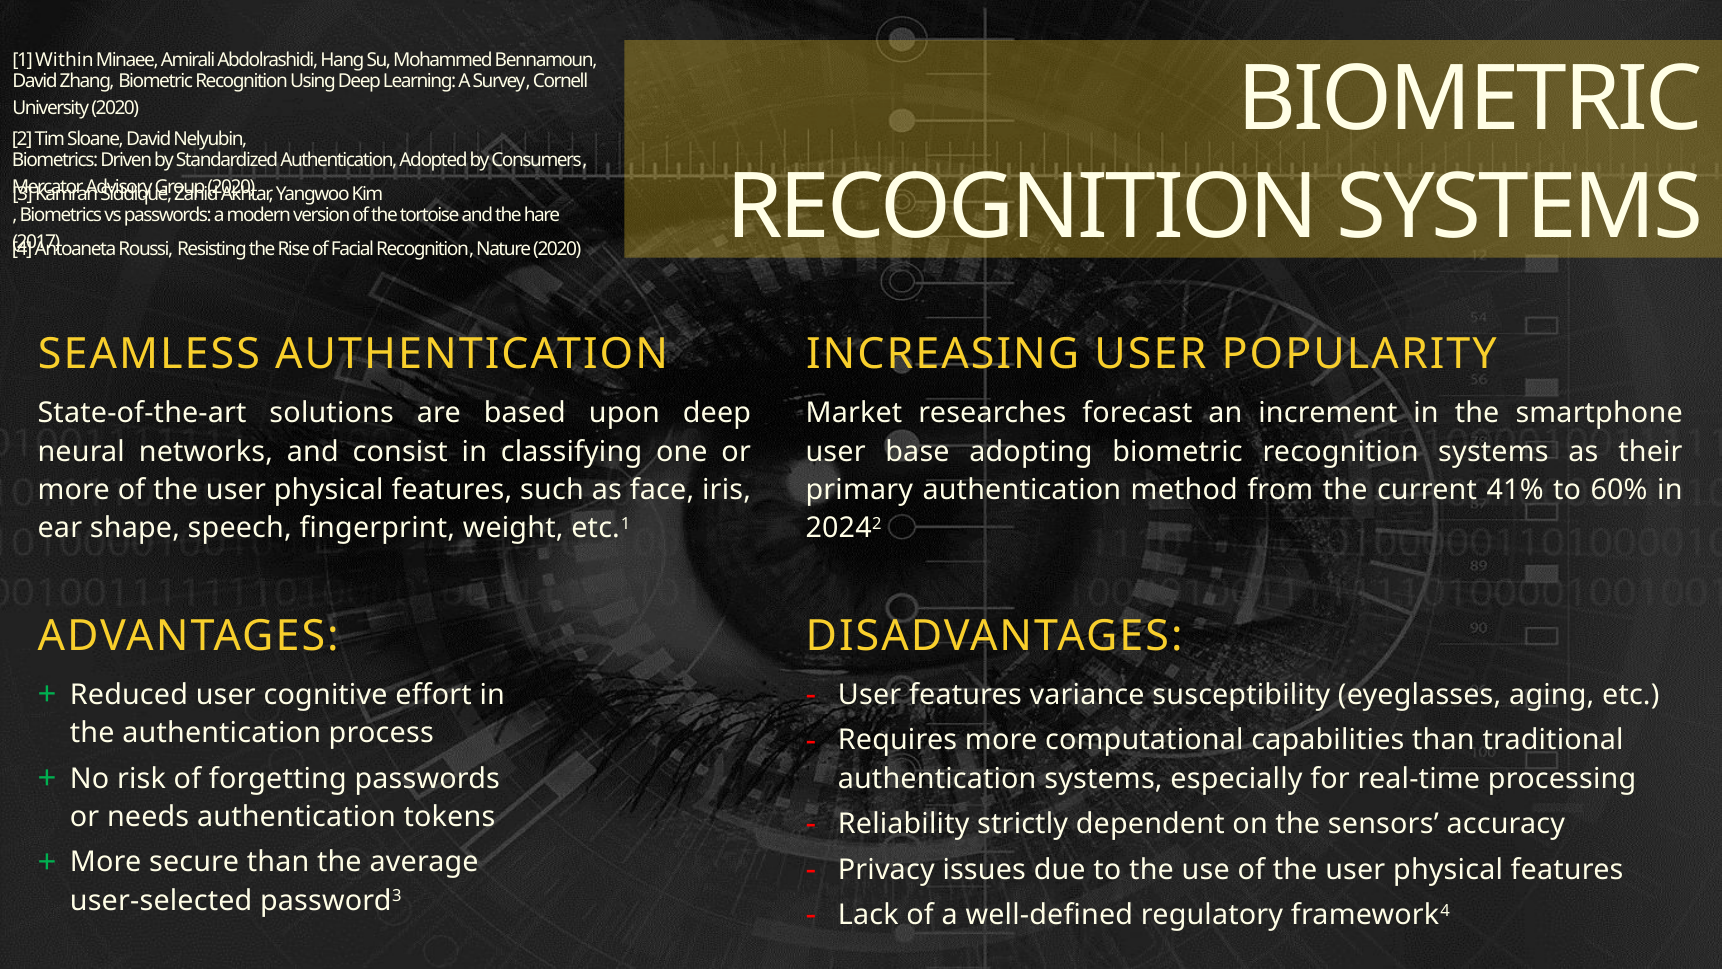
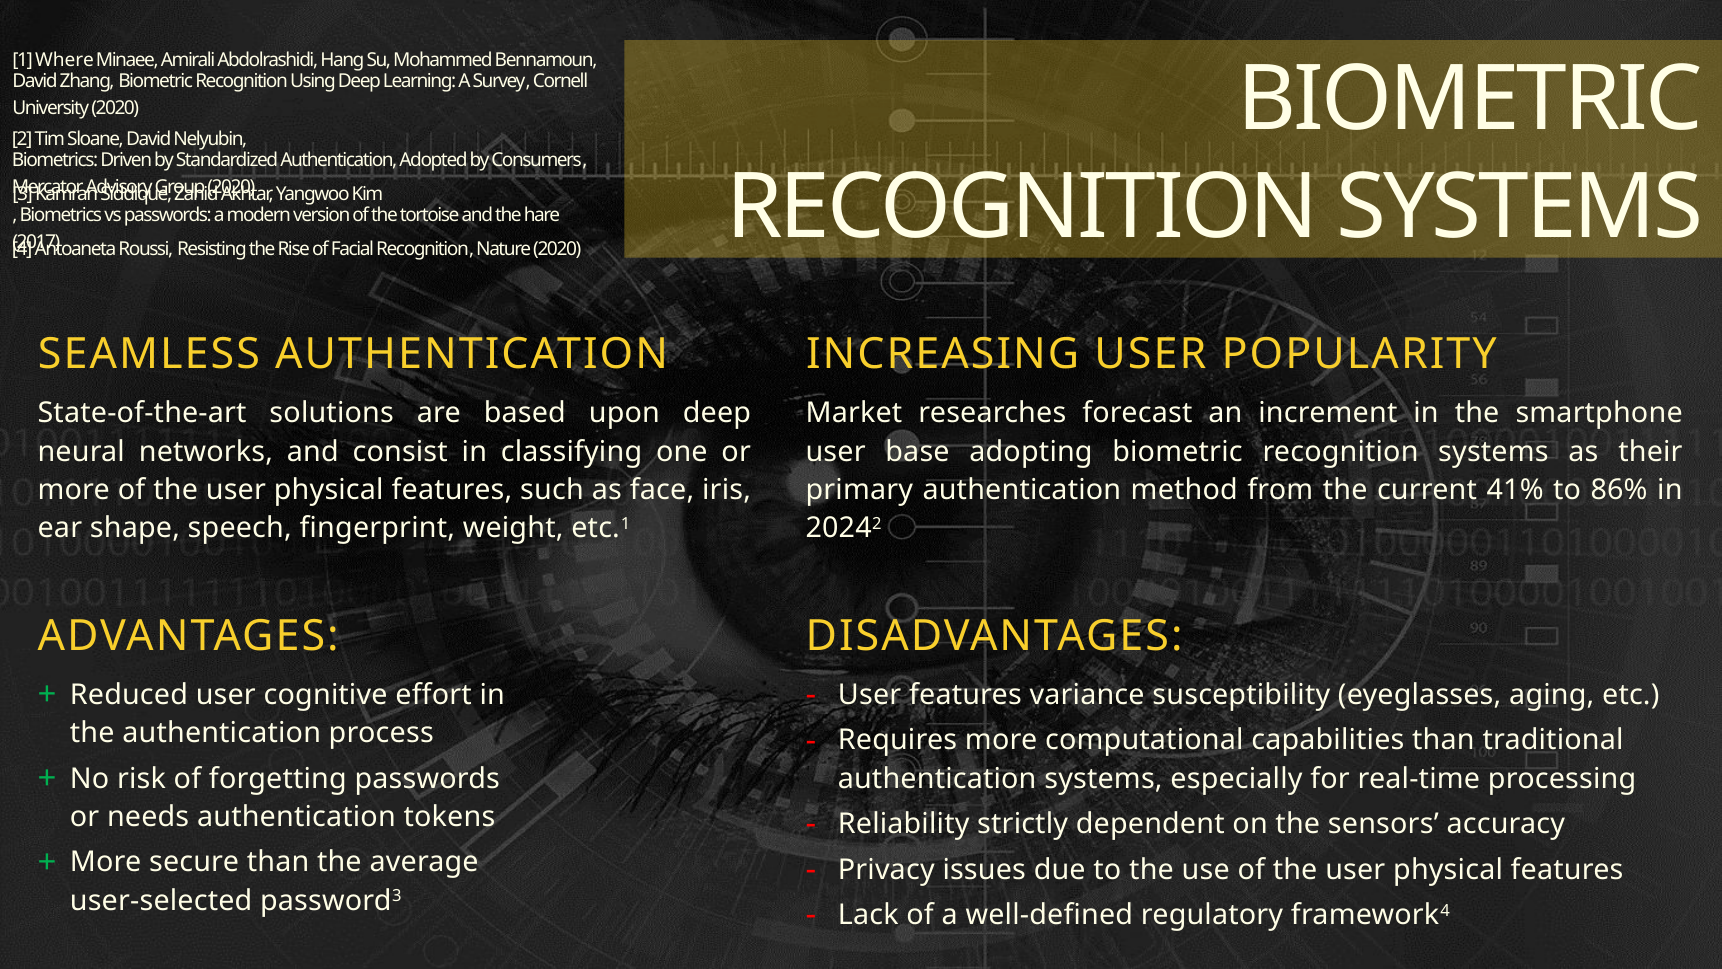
Within: Within -> Where
60%: 60% -> 86%
